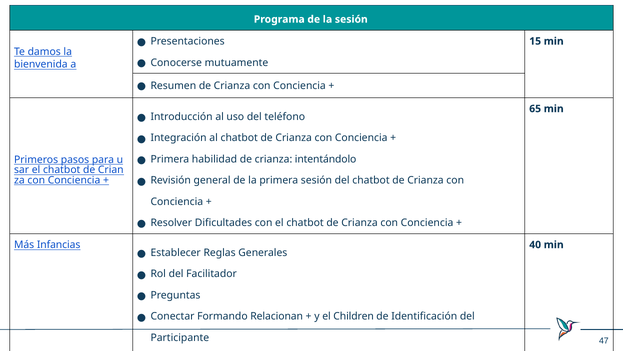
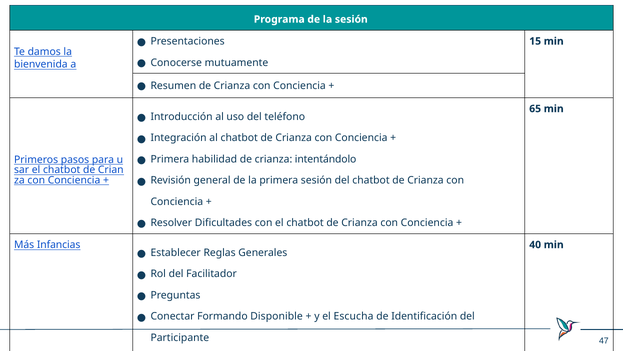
Relacionan: Relacionan -> Disponible
Children: Children -> Escucha
